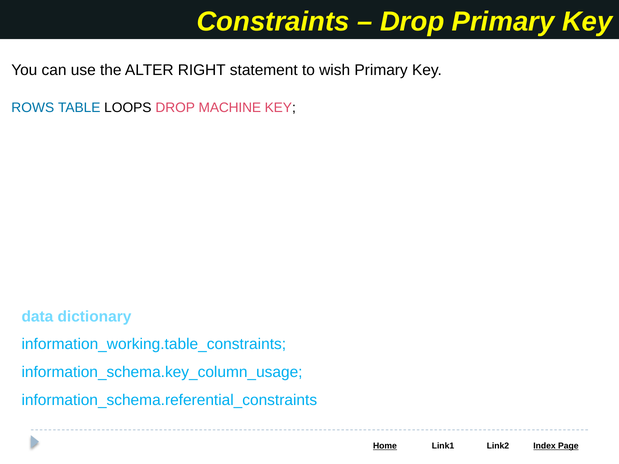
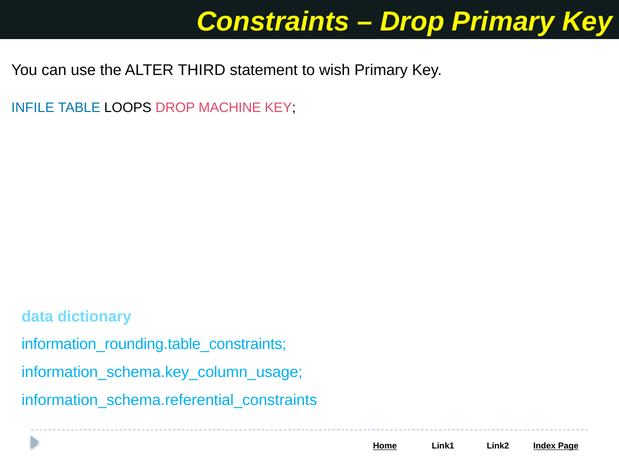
RIGHT: RIGHT -> THIRD
ROWS: ROWS -> INFILE
information_working.table_constraints: information_working.table_constraints -> information_rounding.table_constraints
